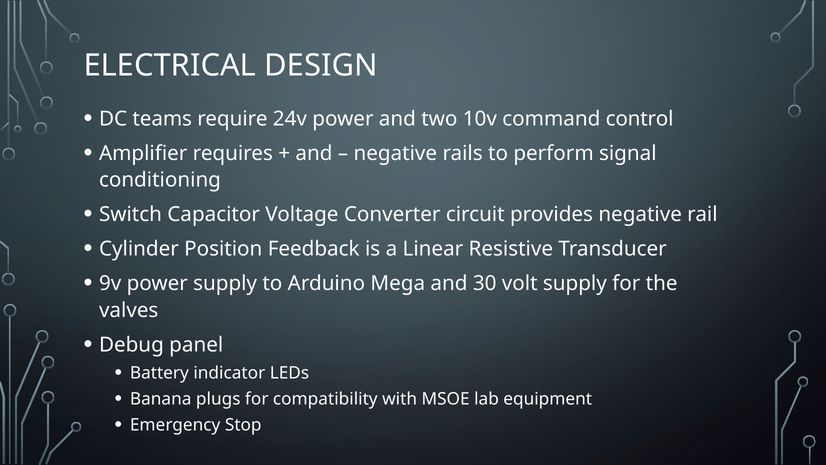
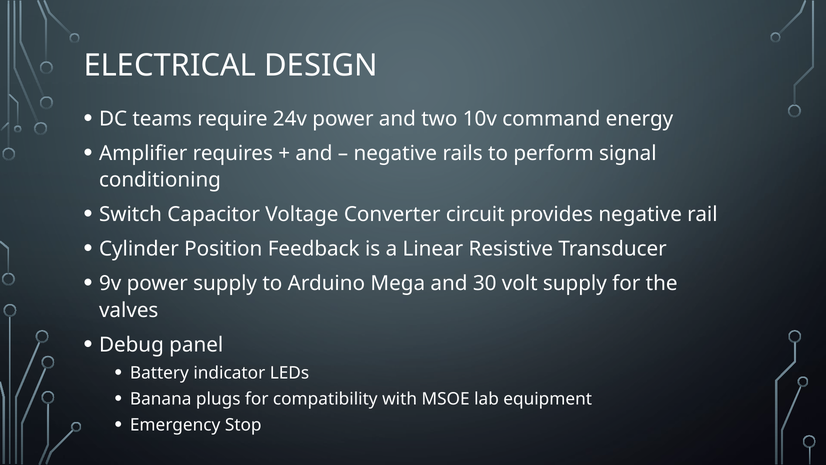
control: control -> energy
